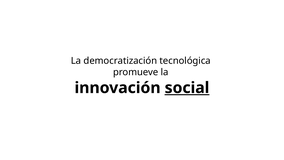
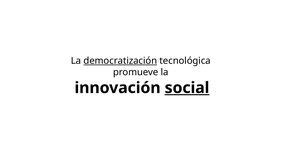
democratización underline: none -> present
